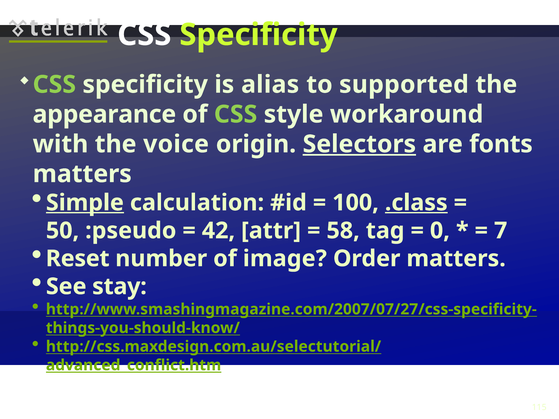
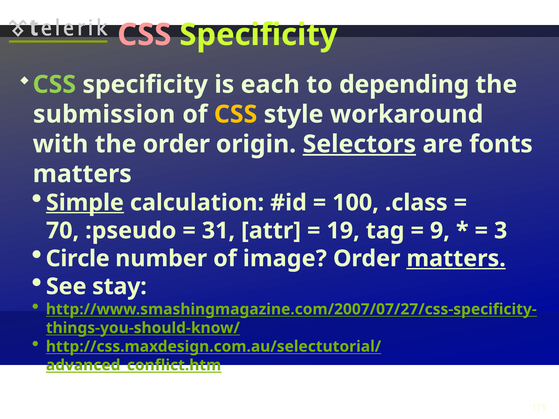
CSS at (144, 35) colour: white -> pink
alias: alias -> each
supported: supported -> depending
appearance: appearance -> submission
CSS at (236, 114) colour: light green -> yellow
the voice: voice -> order
.class underline: present -> none
50: 50 -> 70
42: 42 -> 31
58: 58 -> 19
0: 0 -> 9
7: 7 -> 3
Reset: Reset -> Circle
matters at (456, 259) underline: none -> present
